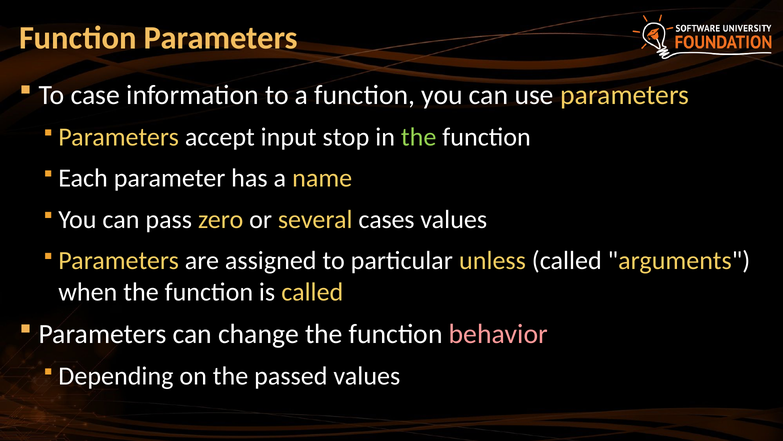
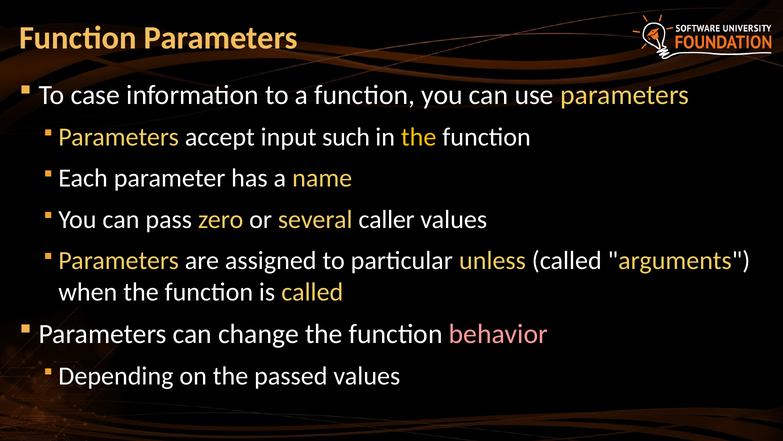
stop: stop -> such
the at (419, 137) colour: light green -> yellow
cases: cases -> caller
